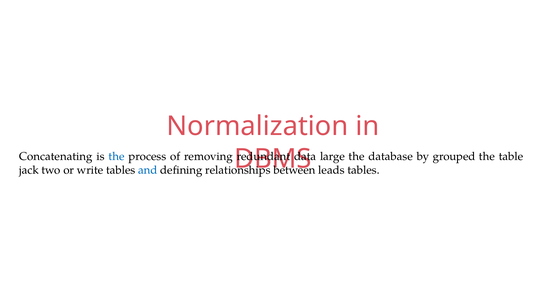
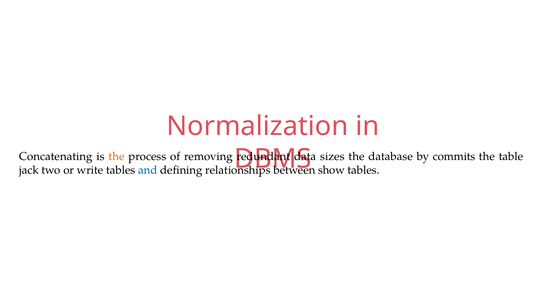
the at (117, 156) colour: blue -> orange
large: large -> sizes
grouped: grouped -> commits
leads: leads -> show
